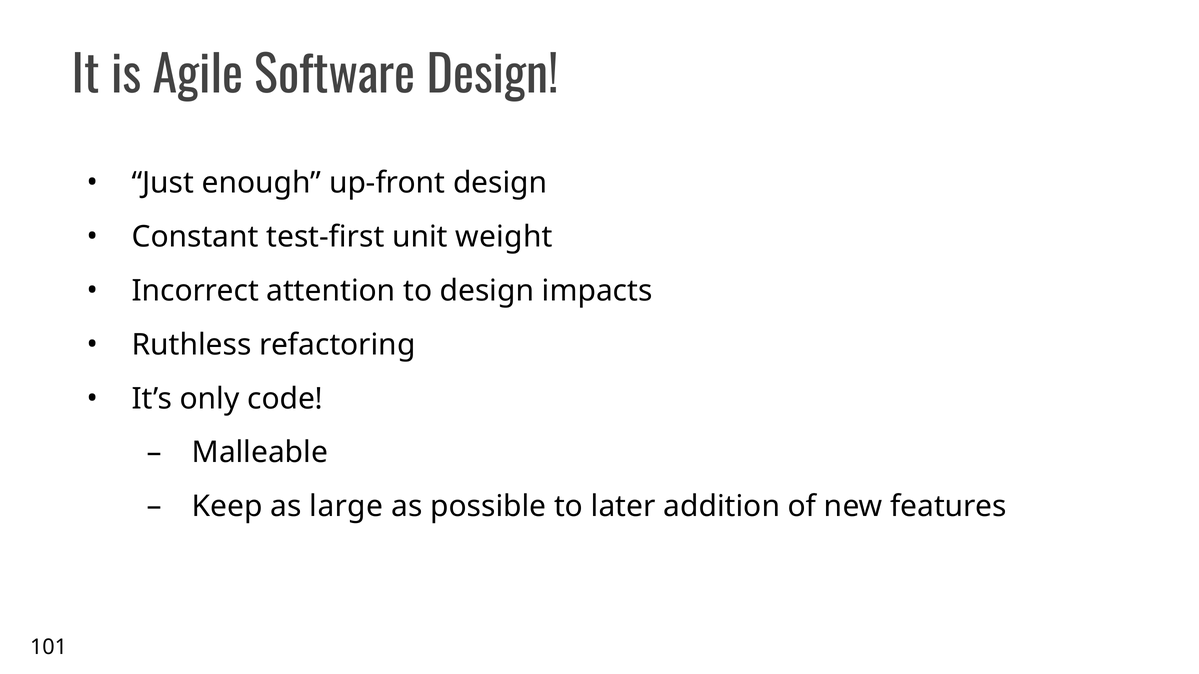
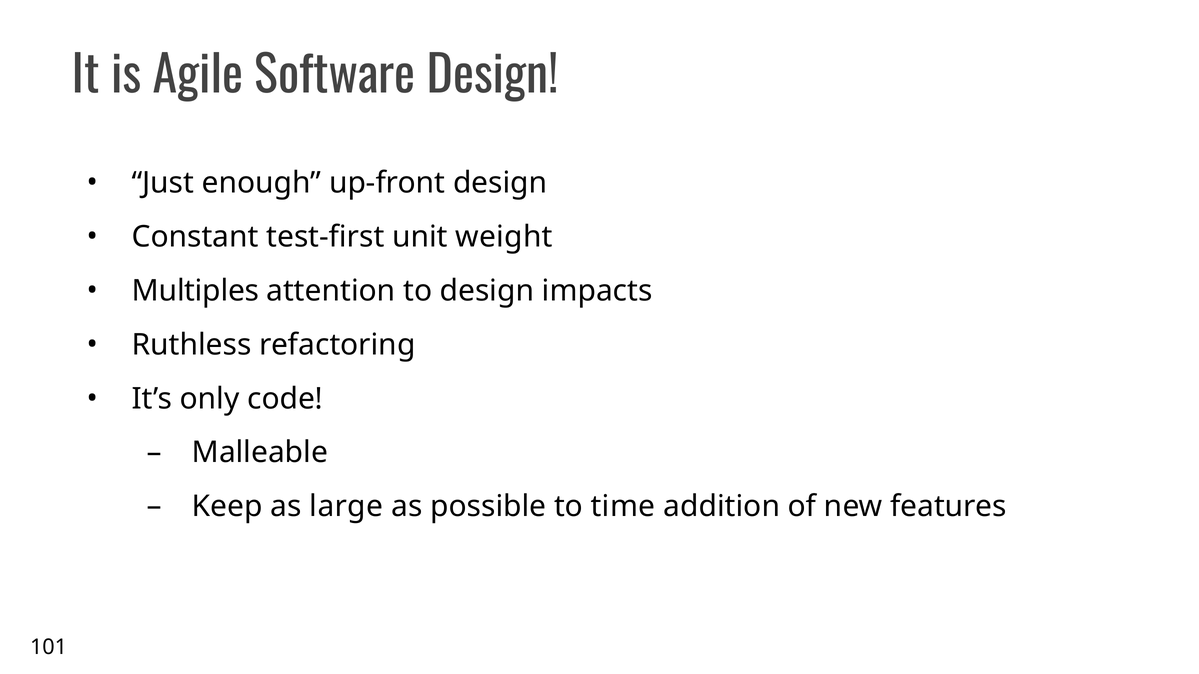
Incorrect: Incorrect -> Multiples
later: later -> time
